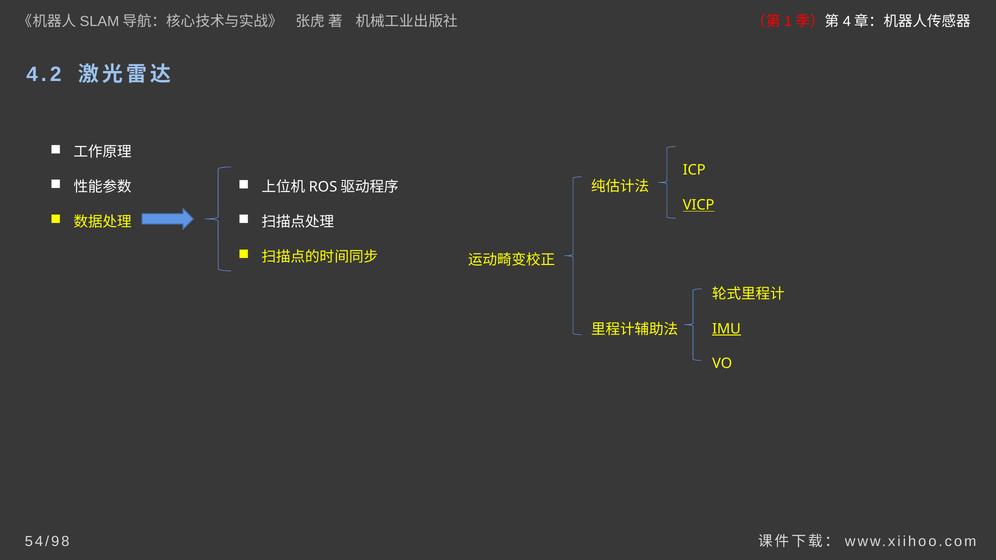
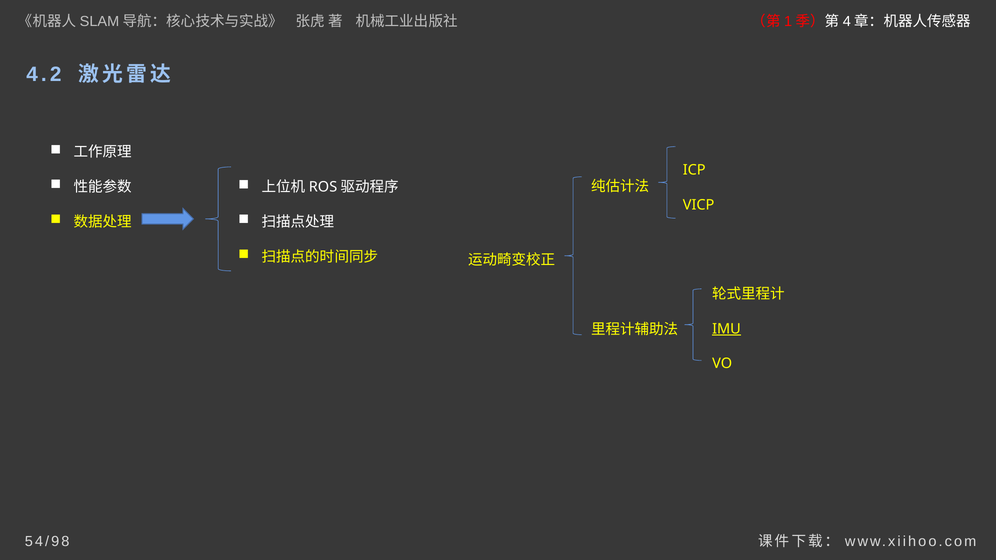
VICP underline: present -> none
